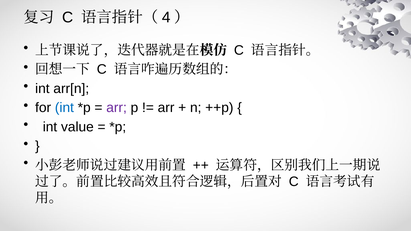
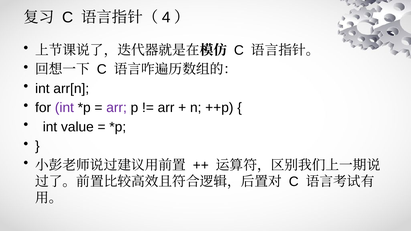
int at (64, 108) colour: blue -> purple
